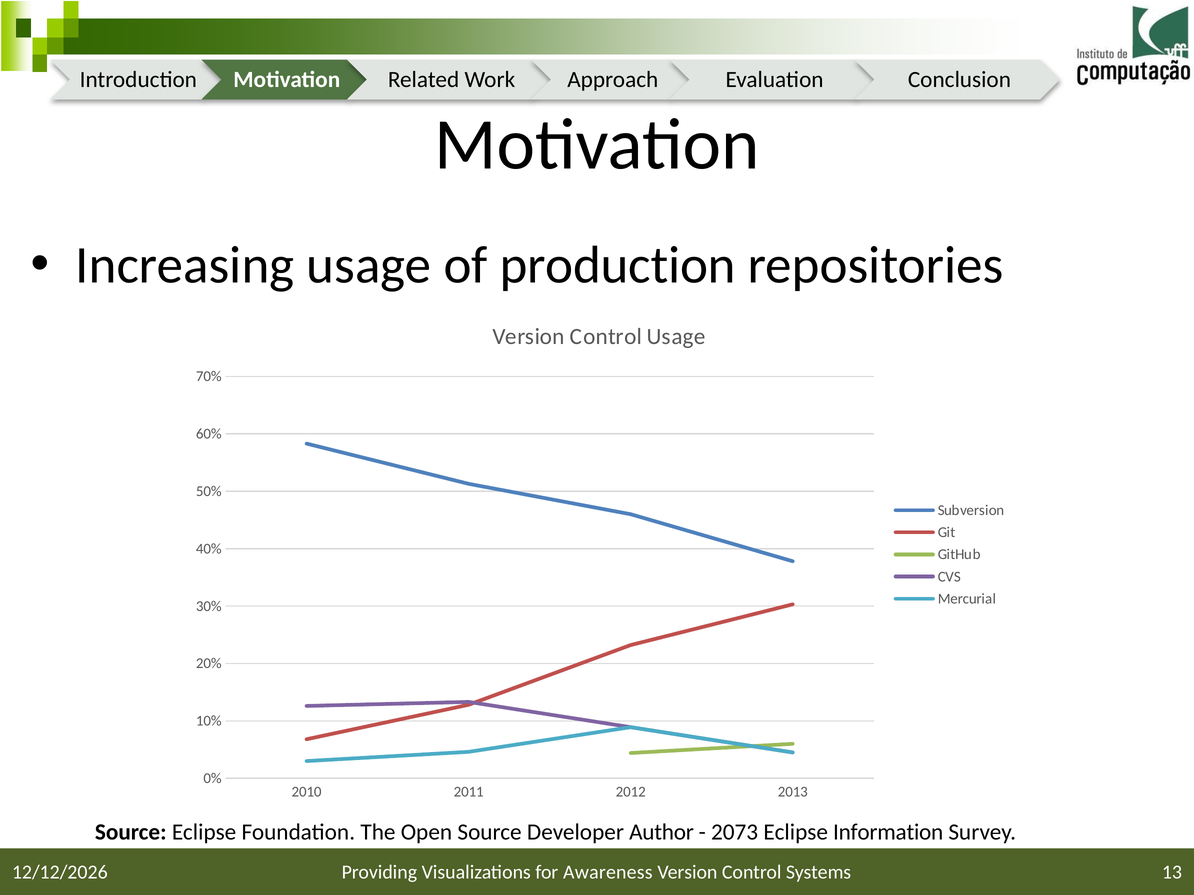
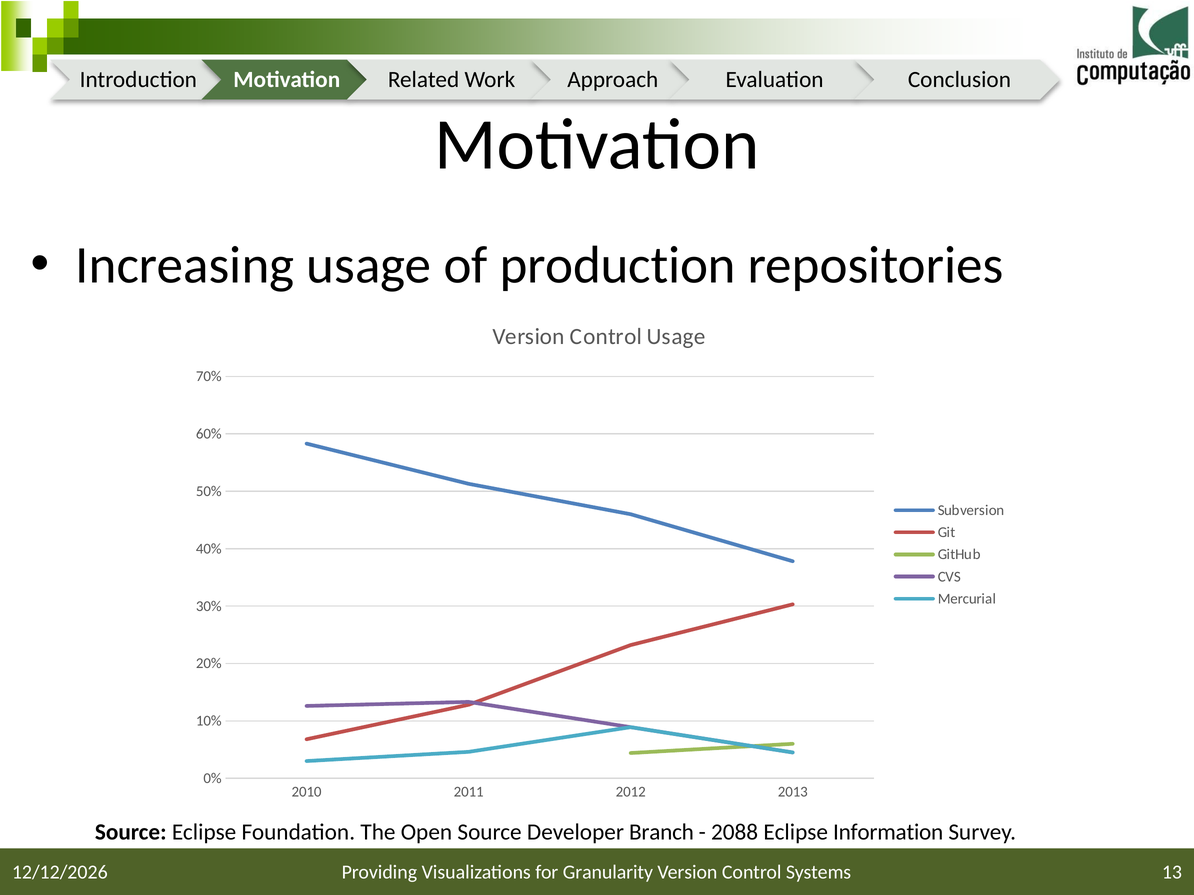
Author: Author -> Branch
2073: 2073 -> 2088
Awareness: Awareness -> Granularity
